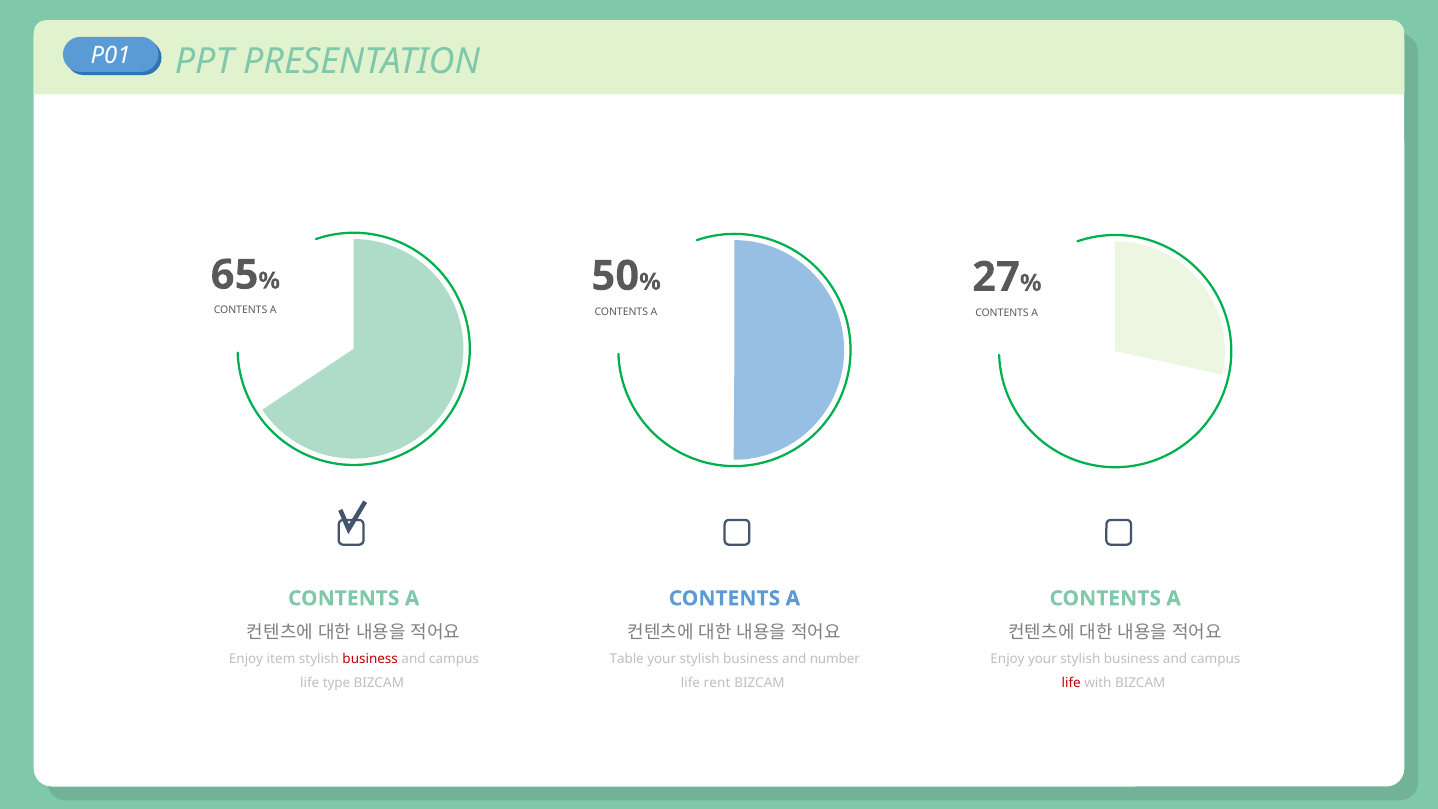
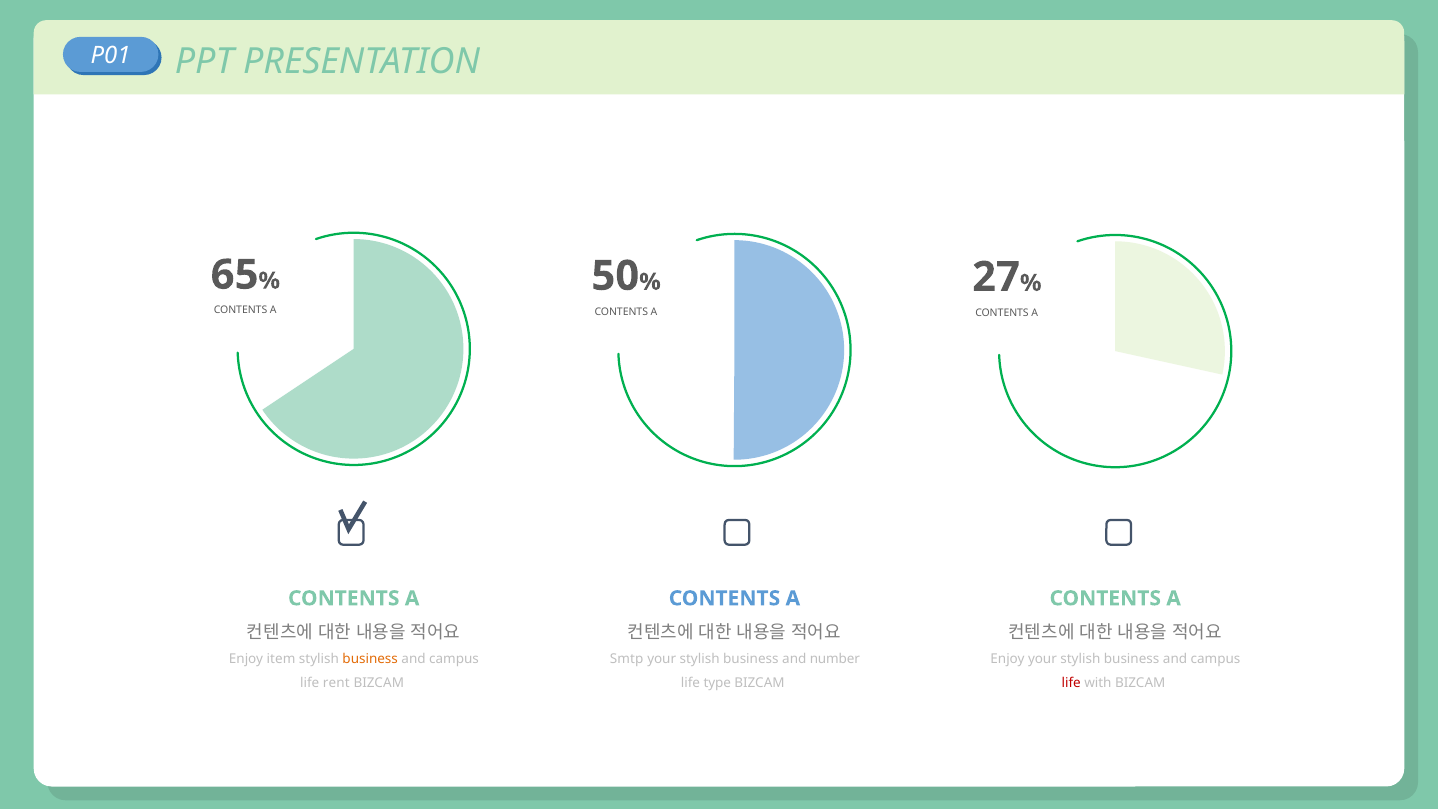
business at (370, 659) colour: red -> orange
Table: Table -> Smtp
type: type -> rent
rent: rent -> type
